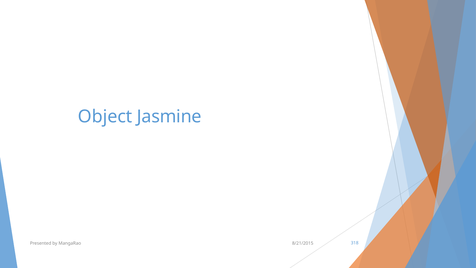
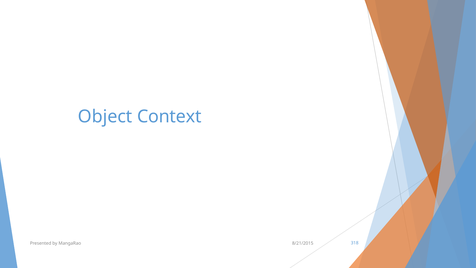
Jasmine: Jasmine -> Context
